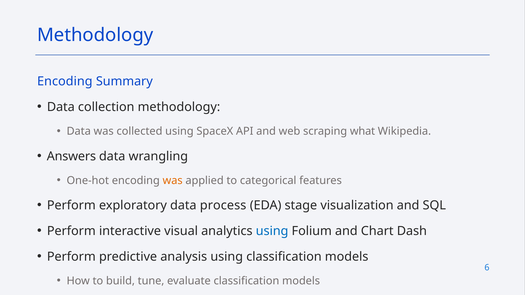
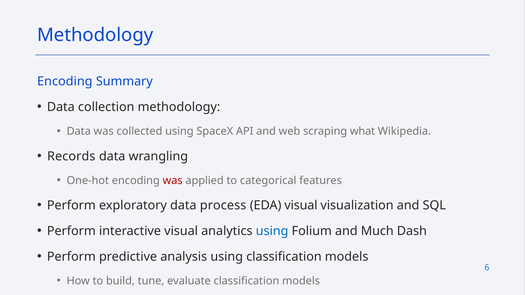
Answers: Answers -> Records
was at (173, 181) colour: orange -> red
EDA stage: stage -> visual
Chart: Chart -> Much
